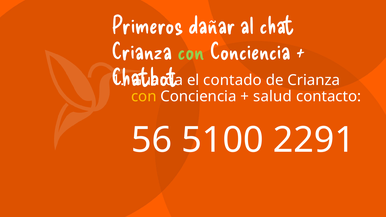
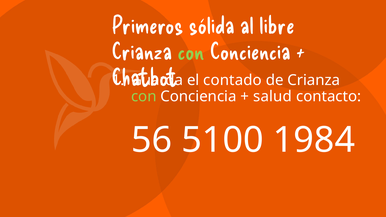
dañar: dañar -> sólida
chat: chat -> libre
con at (144, 96) colour: yellow -> light green
2291: 2291 -> 1984
